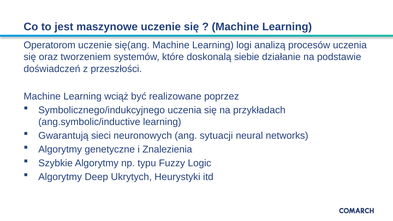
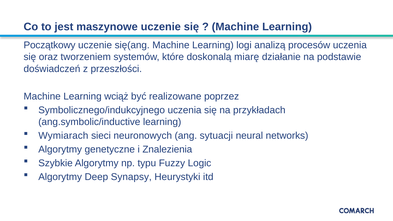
Operatorom: Operatorom -> Początkowy
siebie: siebie -> miarę
Gwarantują: Gwarantują -> Wymiarach
Ukrytych: Ukrytych -> Synapsy
